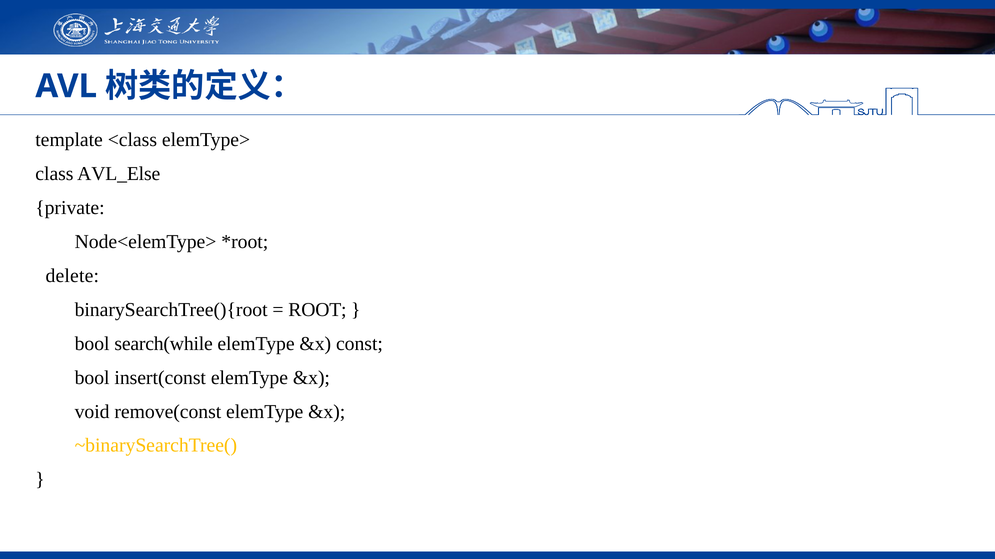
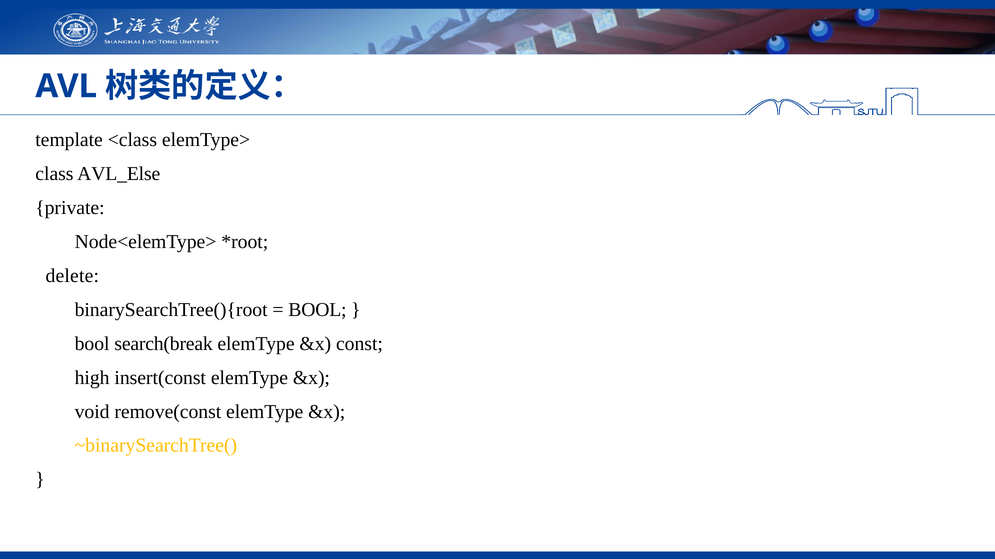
ROOT at (317, 310): ROOT -> BOOL
search(while: search(while -> search(break
bool at (92, 378): bool -> high
